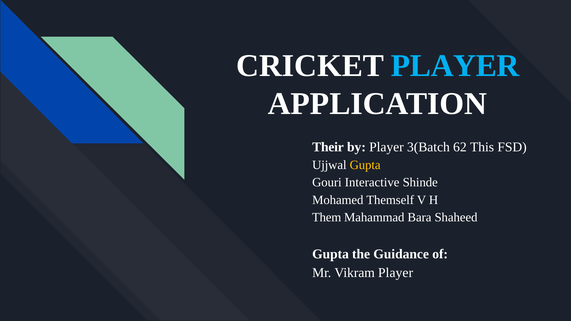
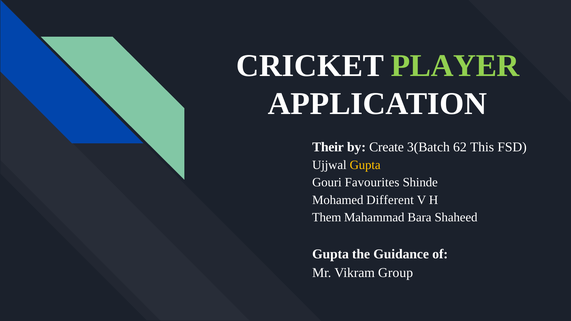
PLAYER at (455, 66) colour: light blue -> light green
by Player: Player -> Create
Interactive: Interactive -> Favourites
Themself: Themself -> Different
Vikram Player: Player -> Group
